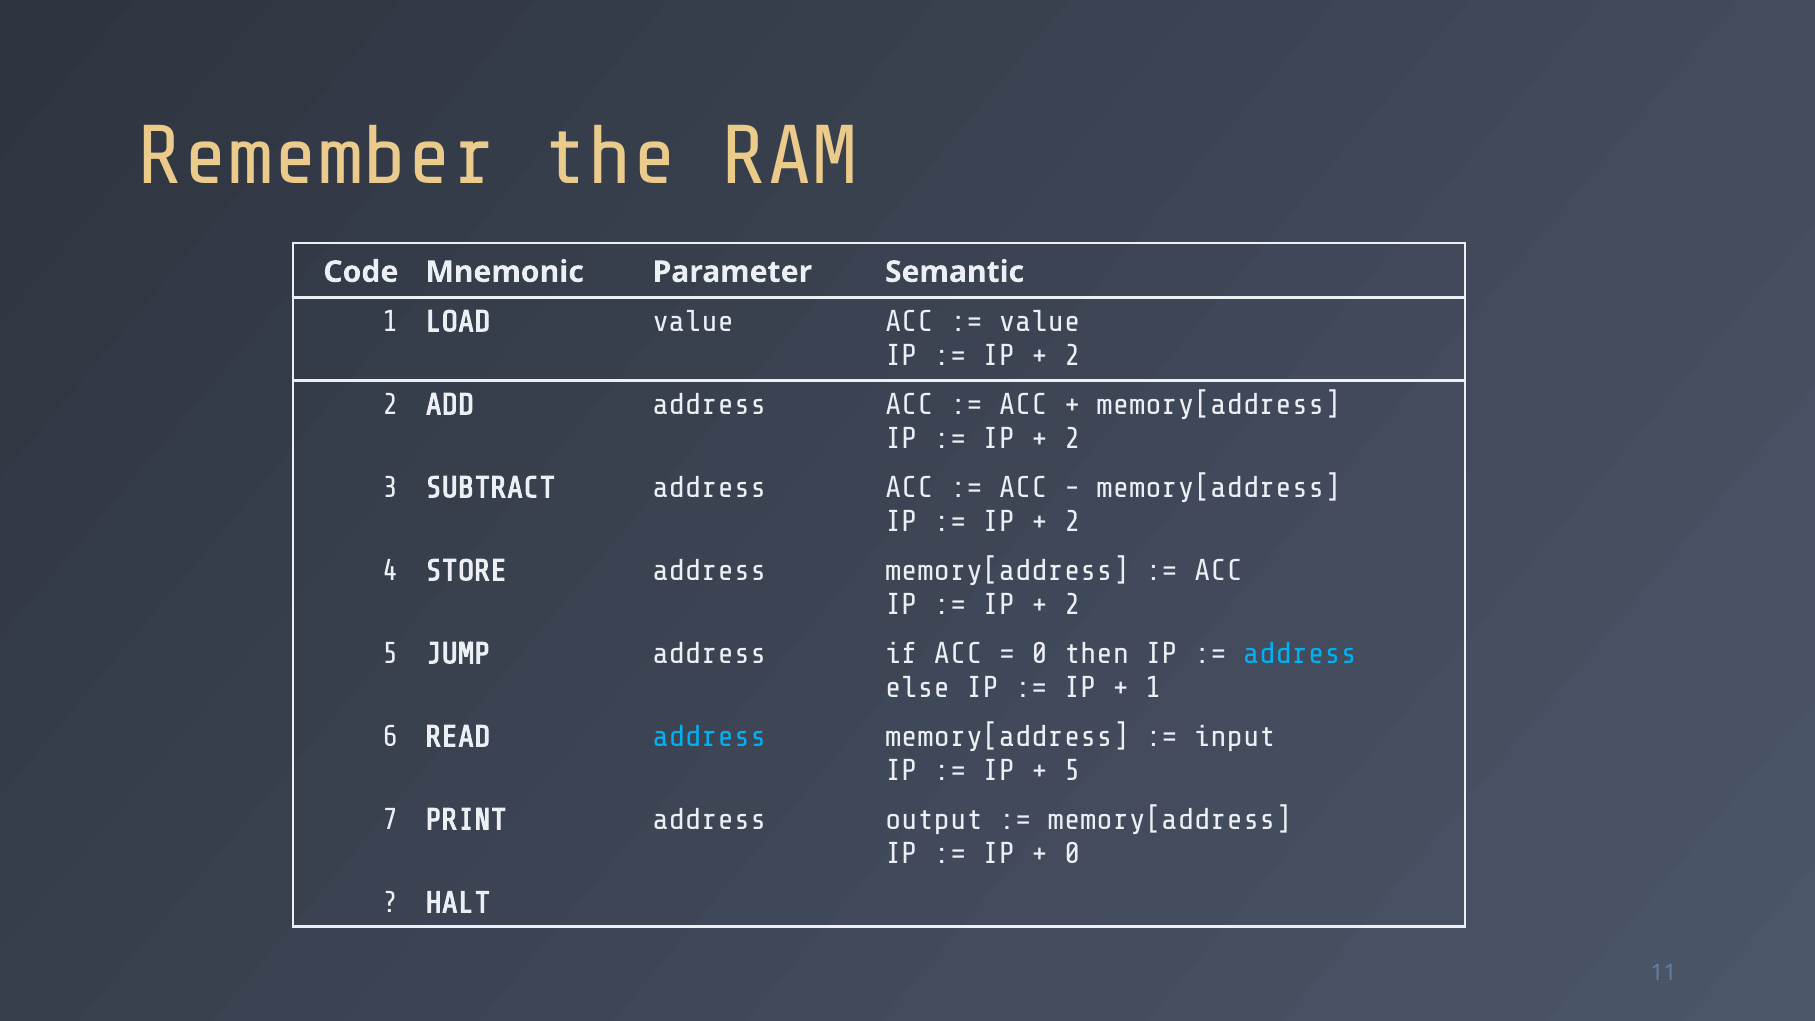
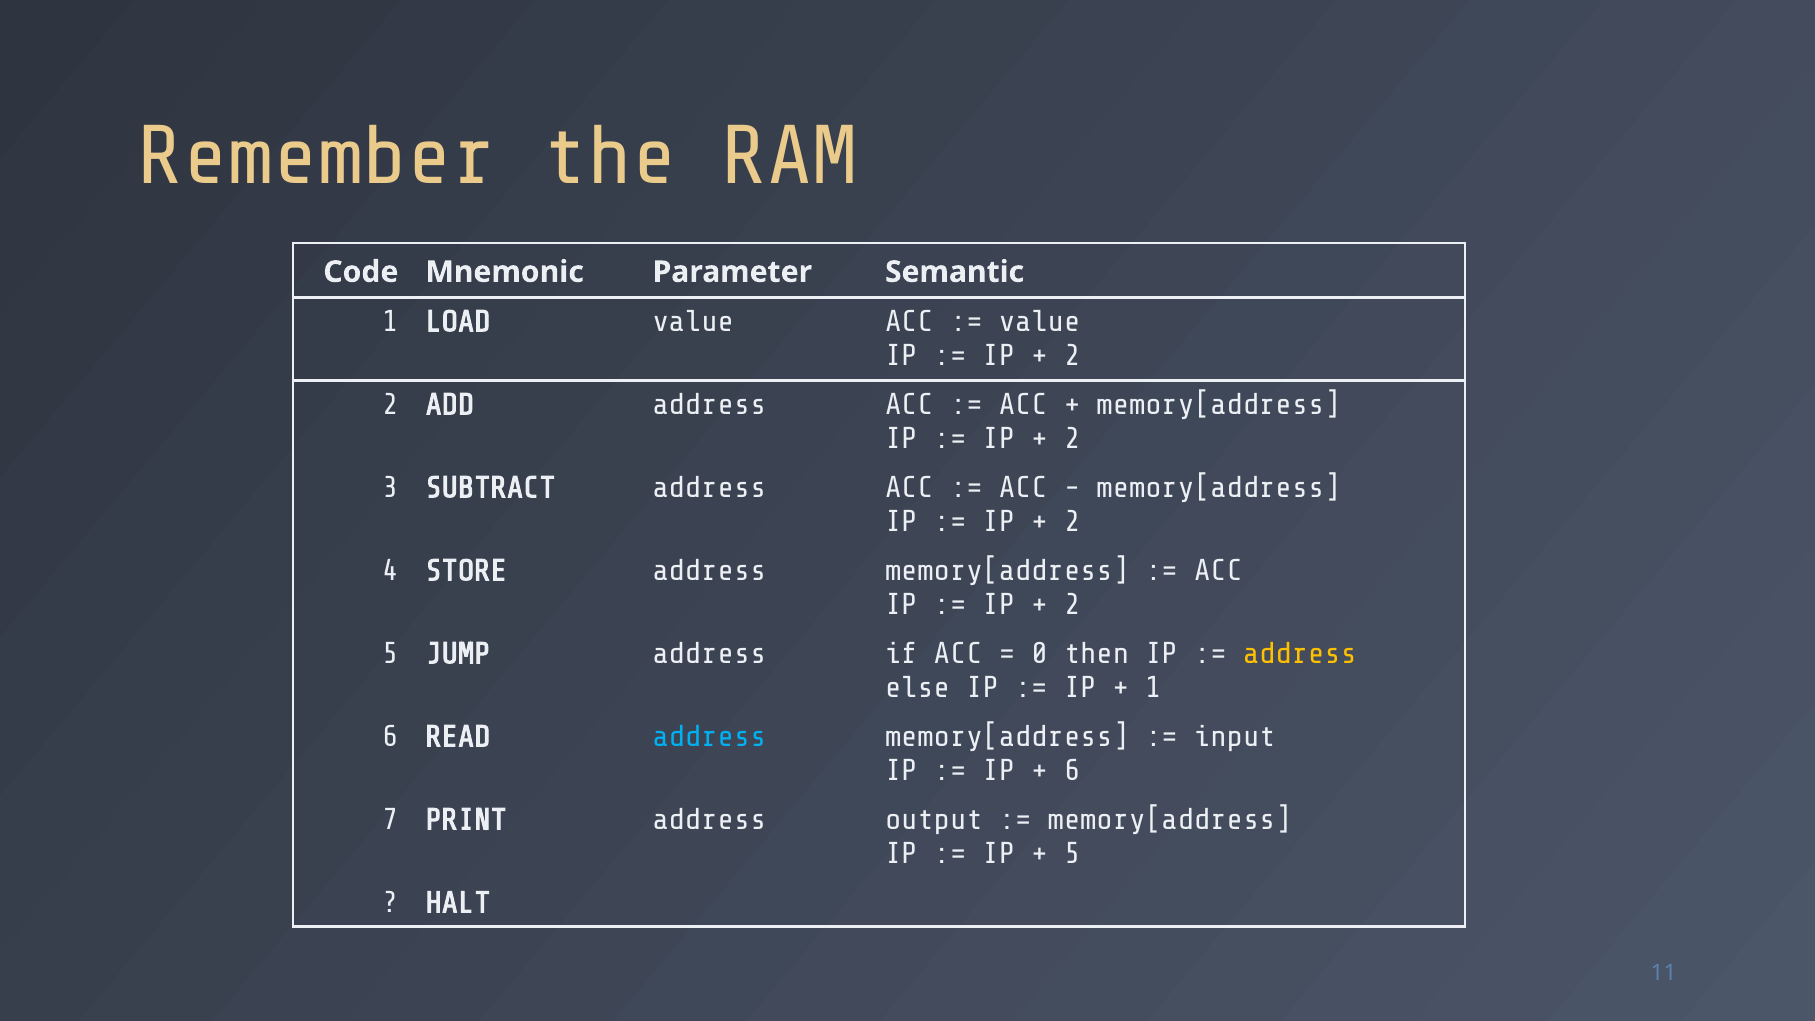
address at (1300, 653) colour: light blue -> yellow
5 at (1072, 770): 5 -> 6
0 at (1072, 853): 0 -> 5
